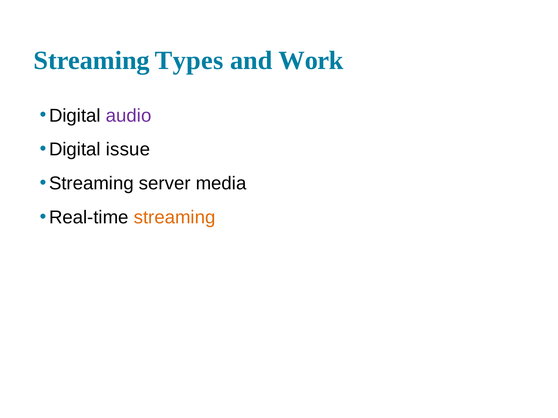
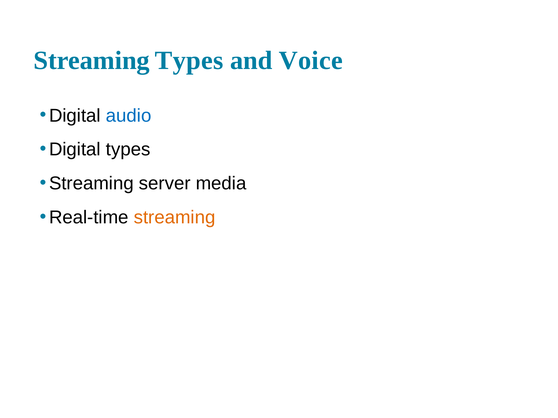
Work: Work -> Voice
audio colour: purple -> blue
Digital issue: issue -> types
